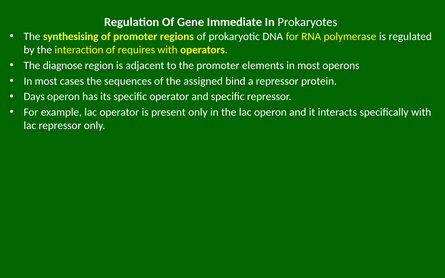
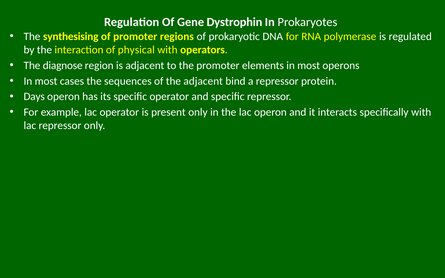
Immediate: Immediate -> Dystrophin
requires: requires -> physical
the assigned: assigned -> adjacent
